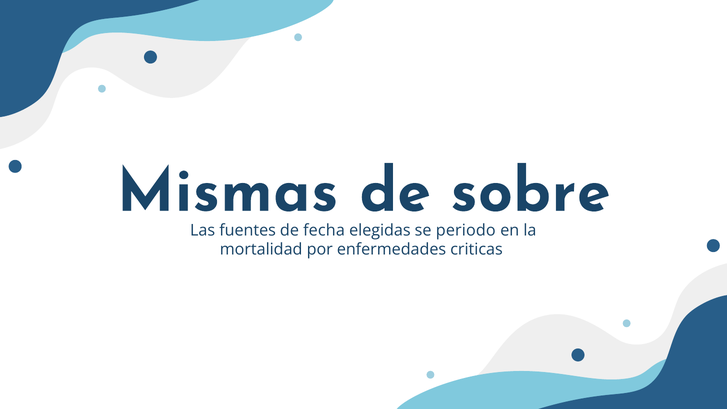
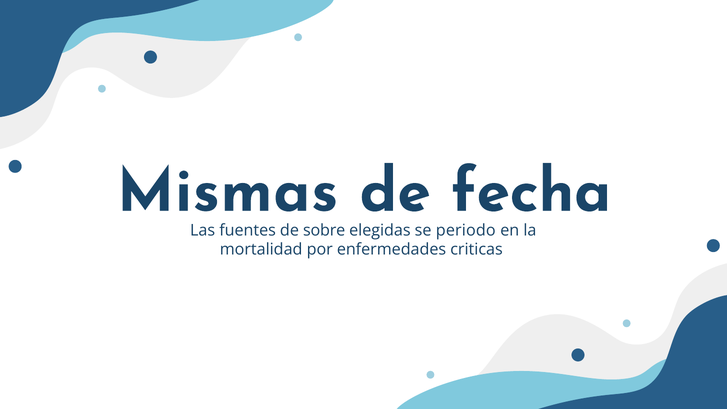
sobre: sobre -> fecha
fecha: fecha -> sobre
